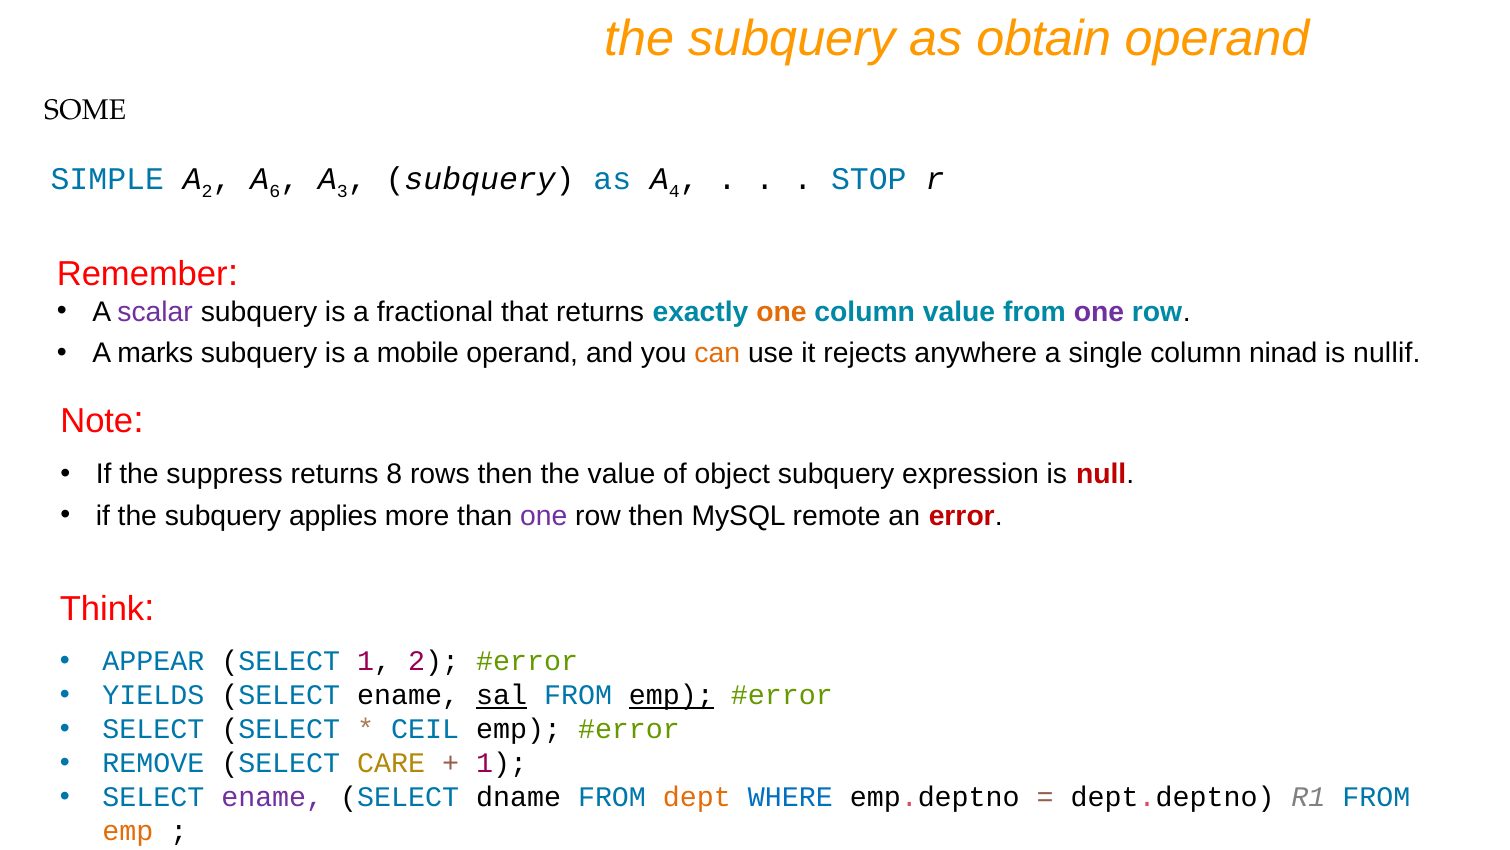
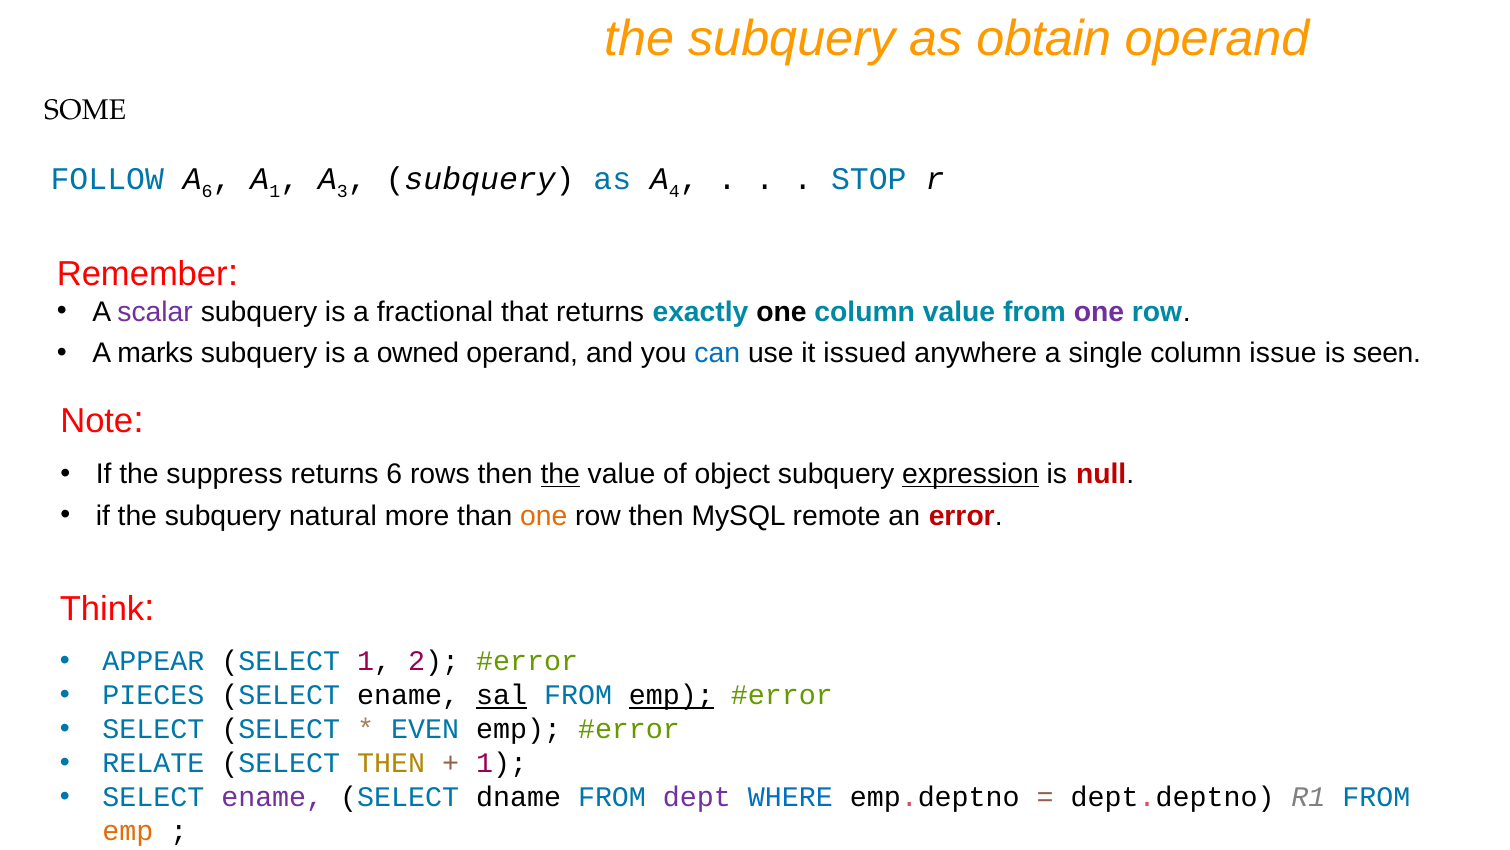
SIMPLE: SIMPLE -> FOLLOW
A 2: 2 -> 6
A 6: 6 -> 1
one at (781, 311) colour: orange -> black
mobile: mobile -> owned
can colour: orange -> blue
rejects: rejects -> issued
ninad: ninad -> issue
nullif: nullif -> seen
returns 8: 8 -> 6
the at (560, 474) underline: none -> present
expression underline: none -> present
applies: applies -> natural
one at (544, 515) colour: purple -> orange
YIELDS: YIELDS -> PIECES
CEIL: CEIL -> EVEN
REMOVE: REMOVE -> RELATE
SELECT CARE: CARE -> THEN
dept colour: orange -> purple
